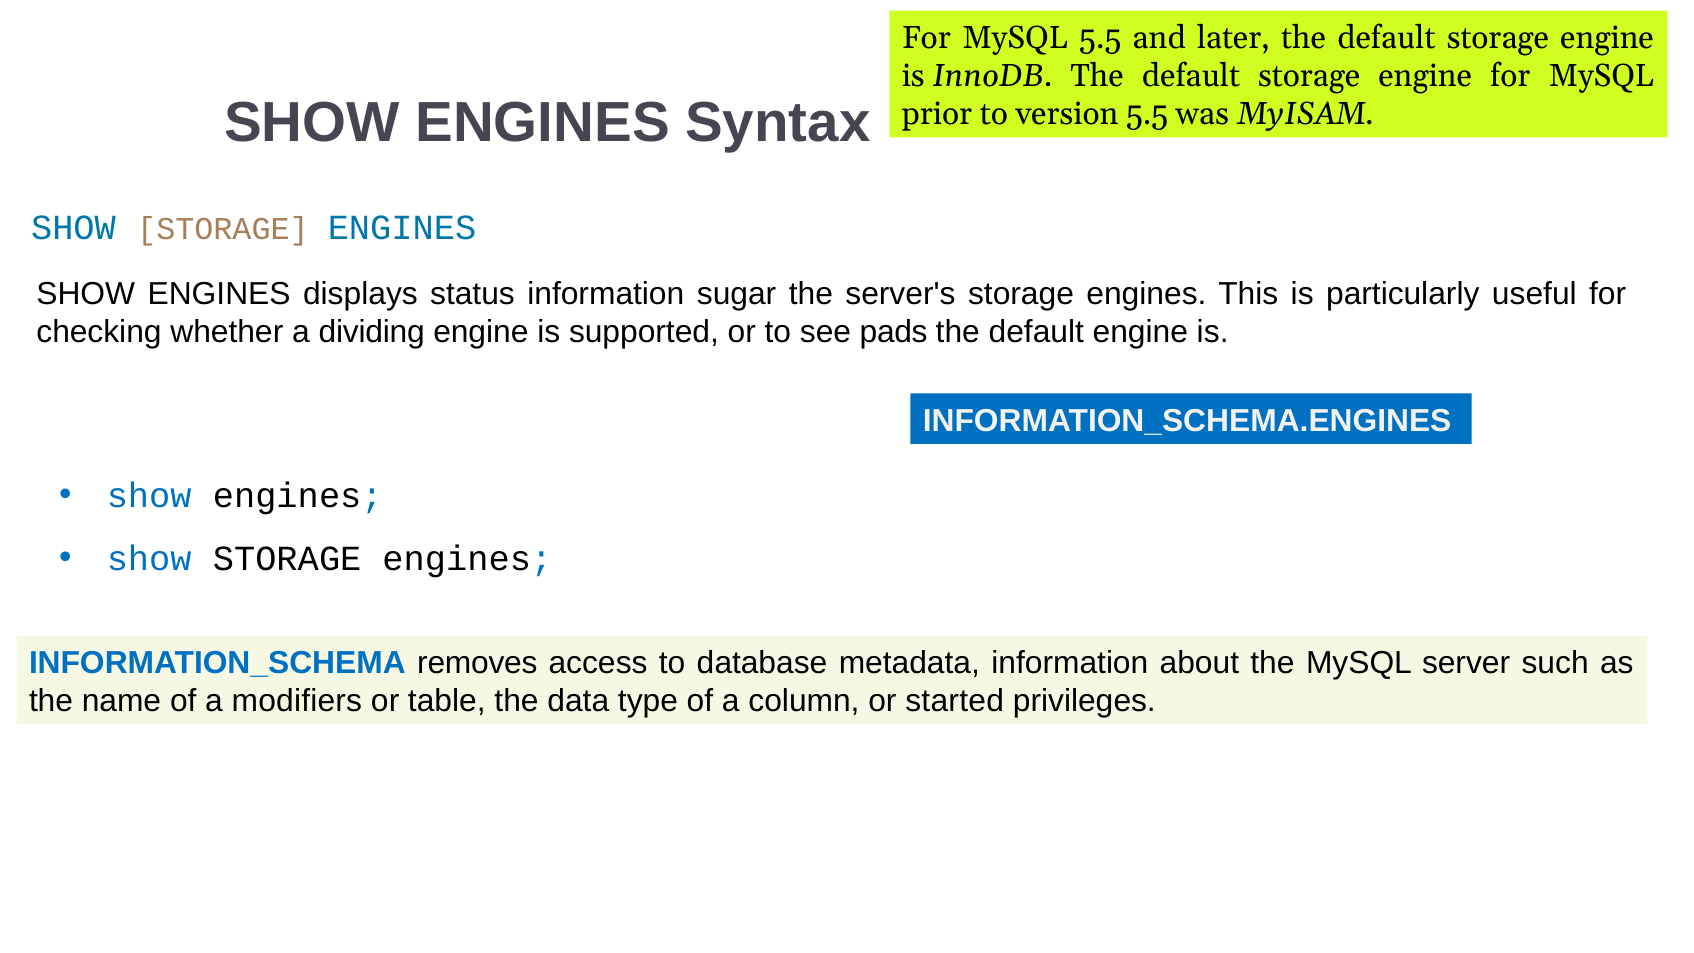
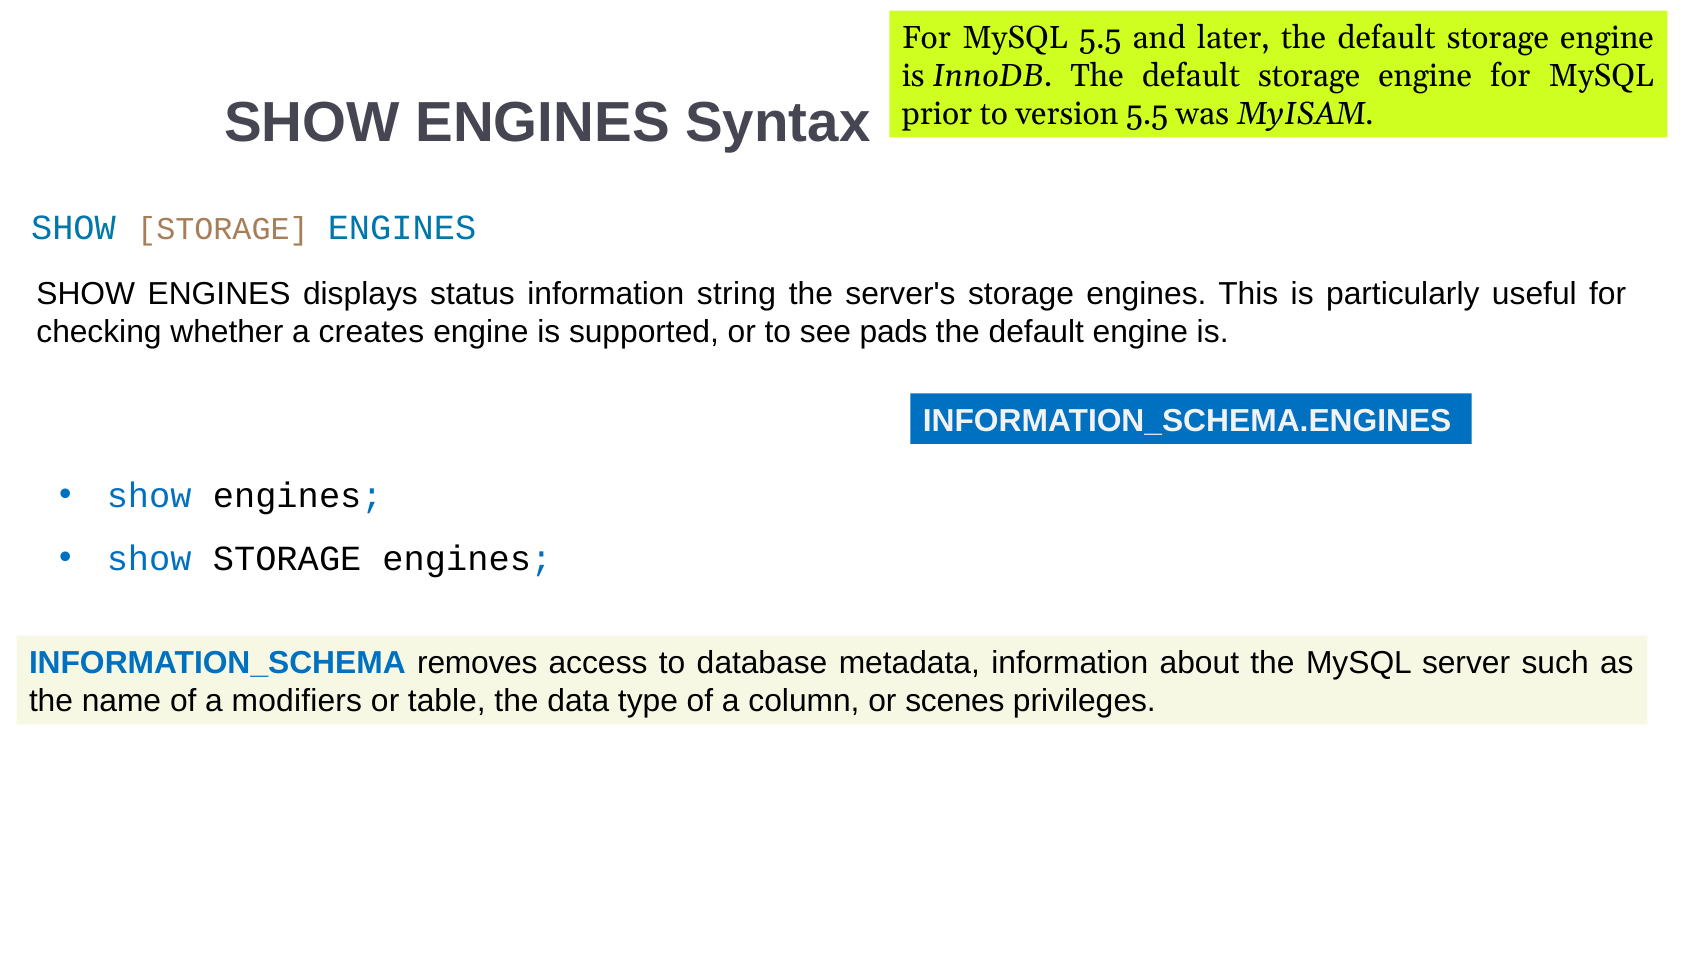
sugar: sugar -> string
dividing: dividing -> creates
started: started -> scenes
